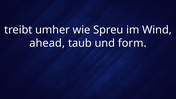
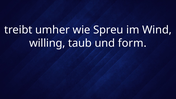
ahead: ahead -> willing
